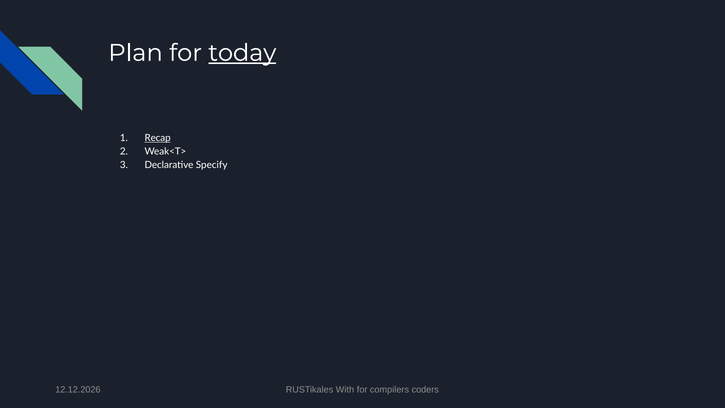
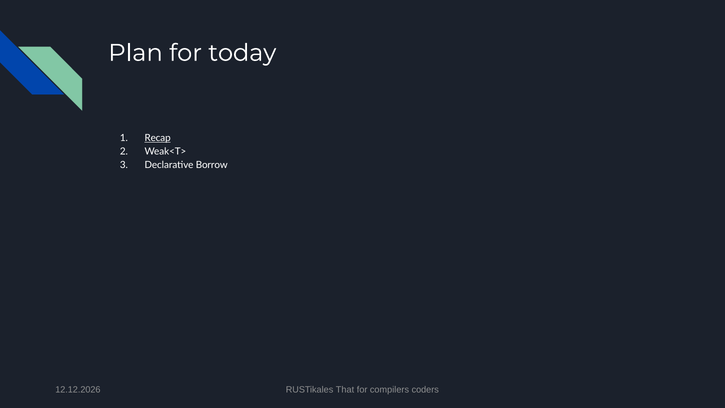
today underline: present -> none
Specify: Specify -> Borrow
With: With -> That
